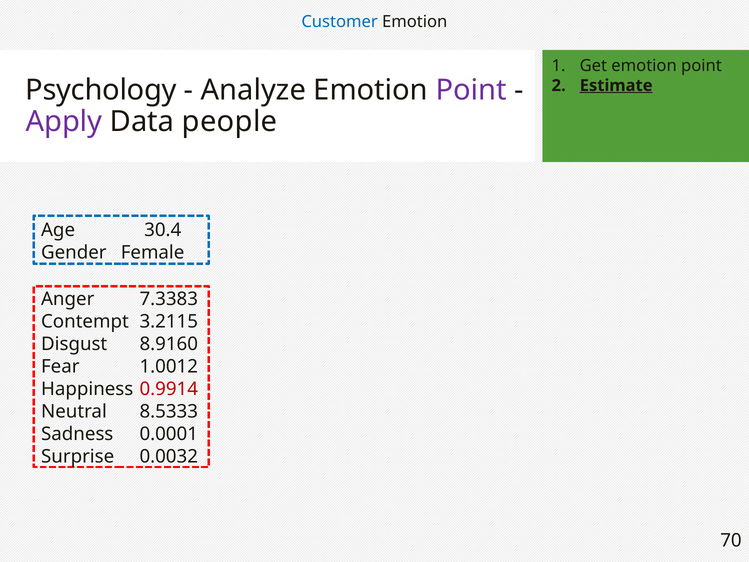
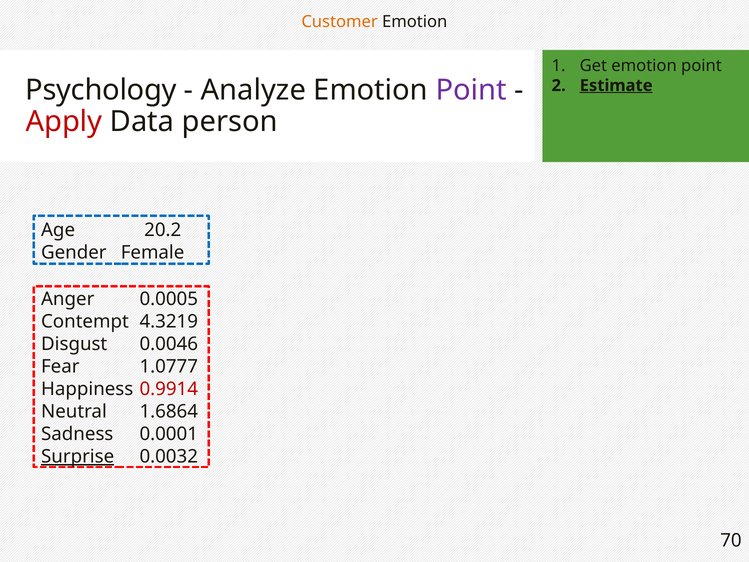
Customer colour: blue -> orange
Apply colour: purple -> red
people: people -> person
30.4: 30.4 -> 20.2
7.3383: 7.3383 -> 0.0005
3.2115: 3.2115 -> 4.3219
8.9160: 8.9160 -> 0.0046
1.0012: 1.0012 -> 1.0777
8.5333: 8.5333 -> 1.6864
Surprise underline: none -> present
